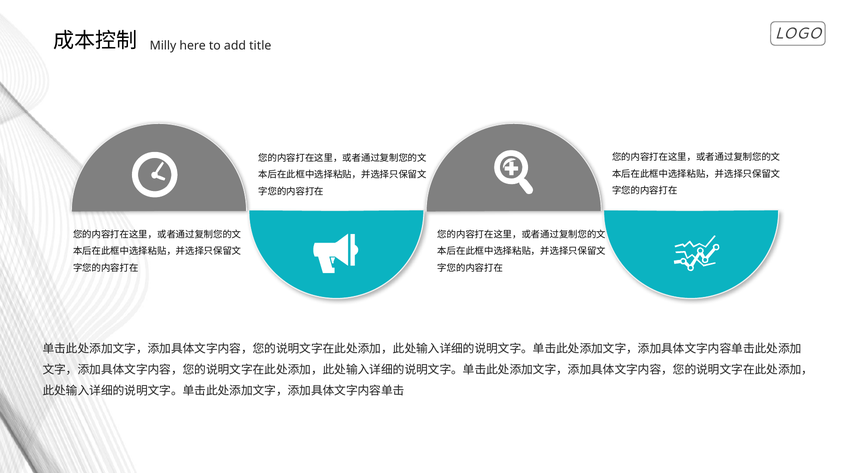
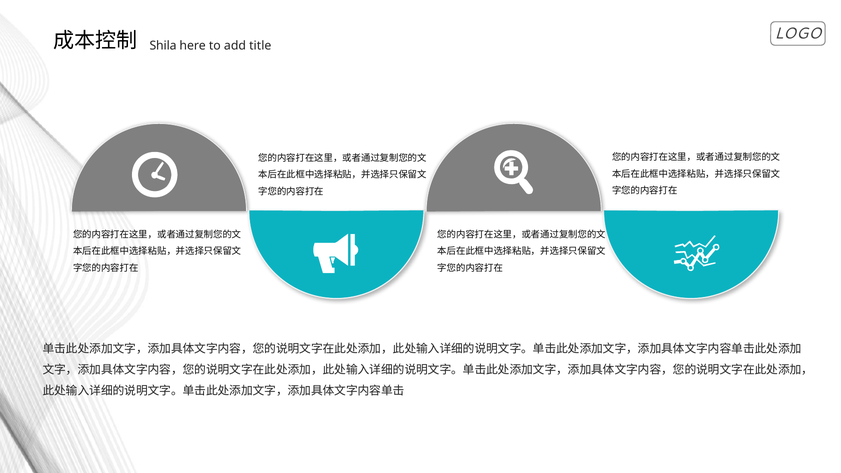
Milly: Milly -> Shila
